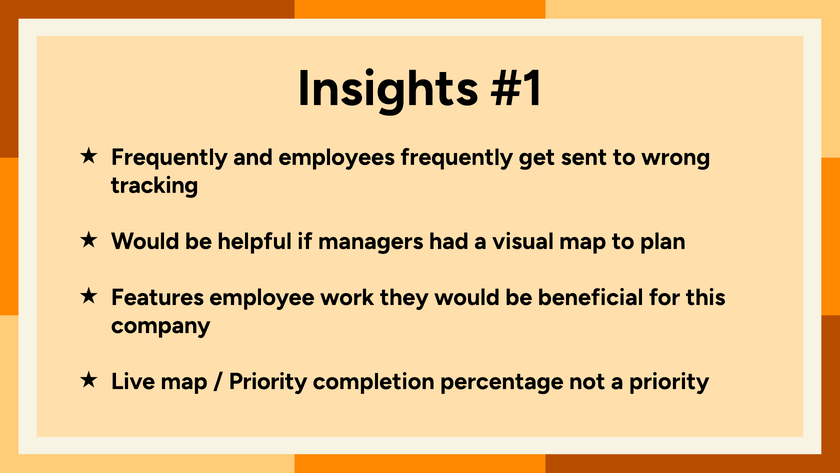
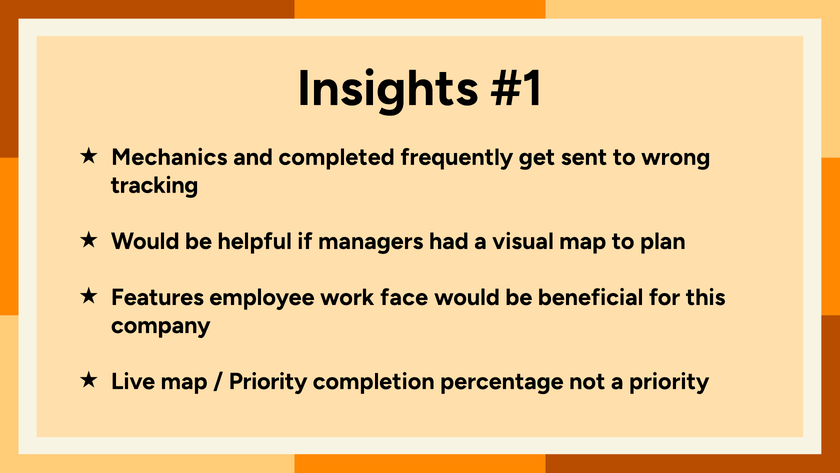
Frequently at (169, 157): Frequently -> Mechanics
employees: employees -> completed
they: they -> face
